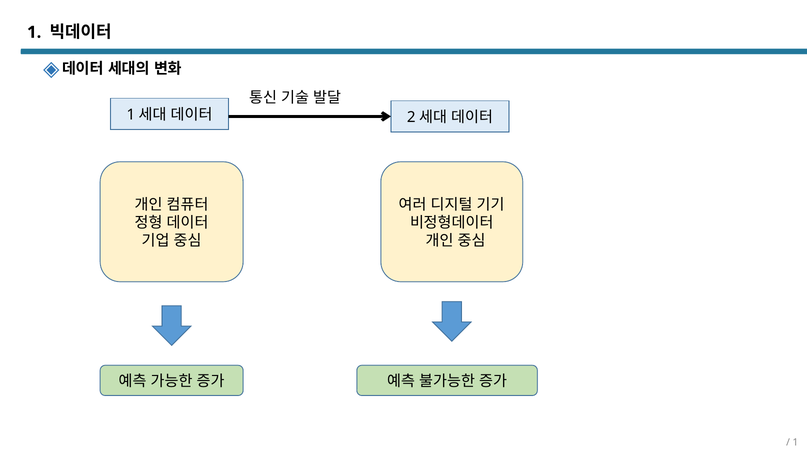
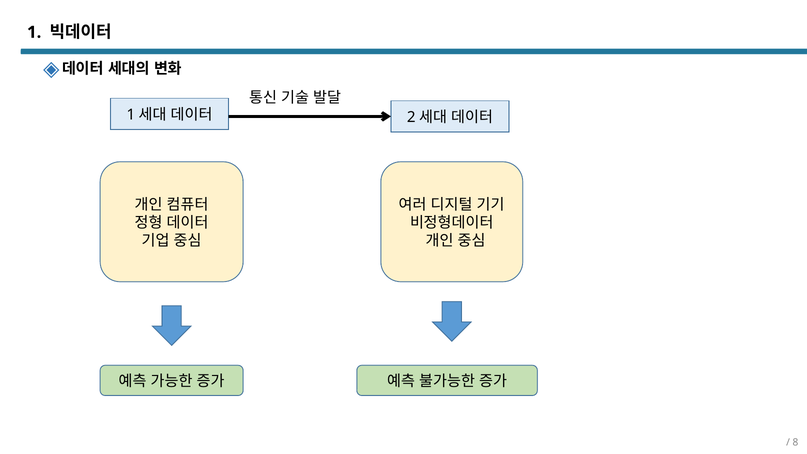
1 at (795, 442): 1 -> 8
